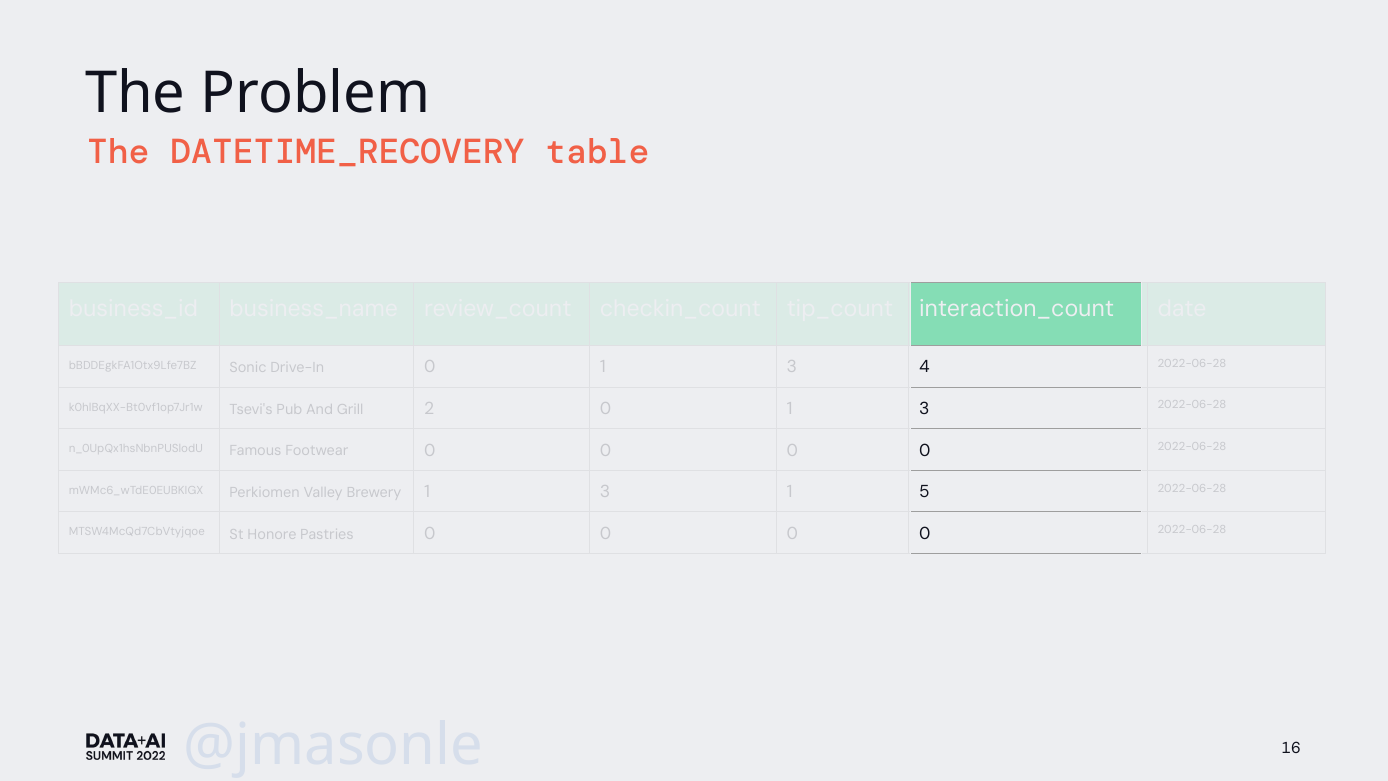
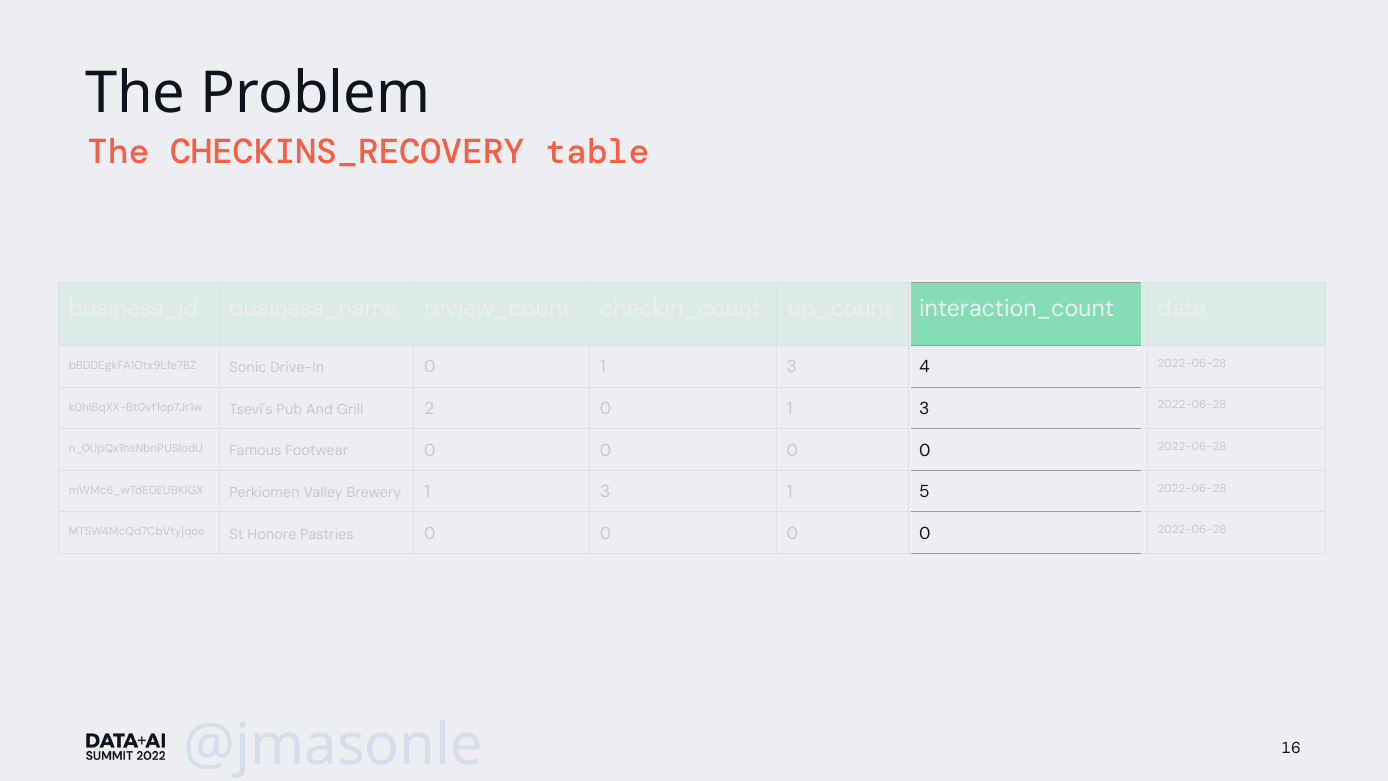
DATETIME_RECOVERY: DATETIME_RECOVERY -> CHECKINS_RECOVERY
